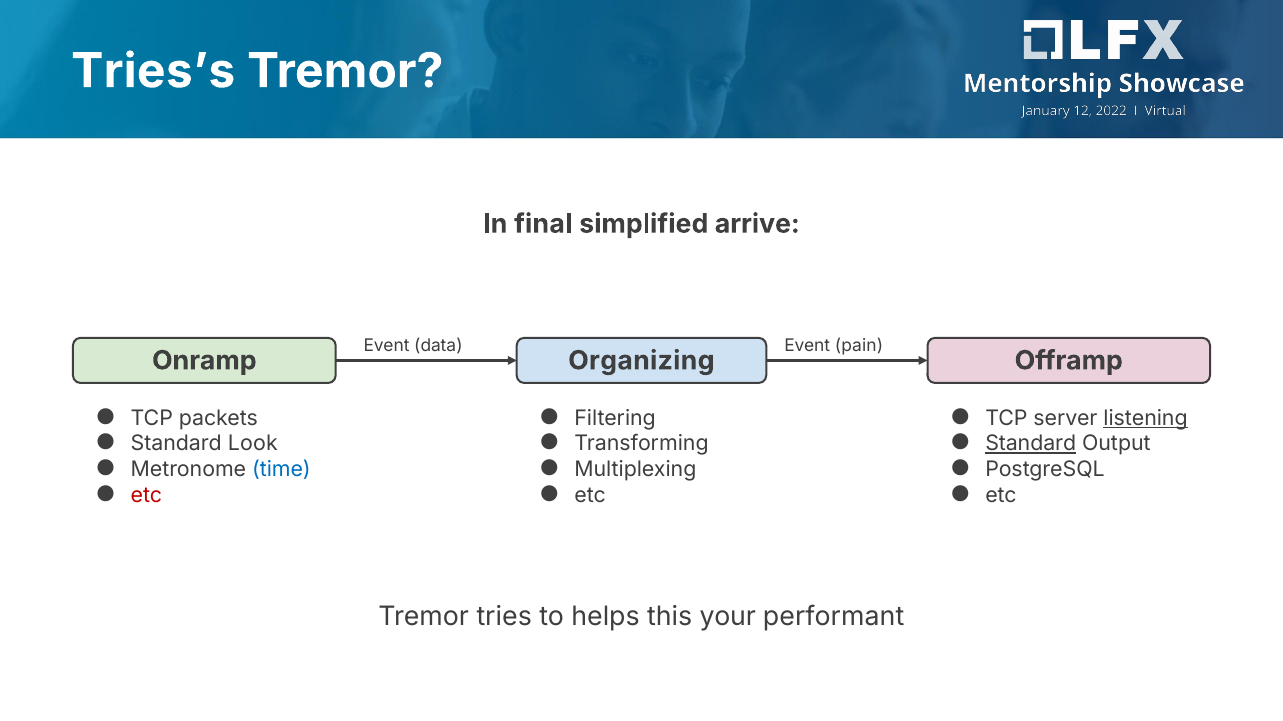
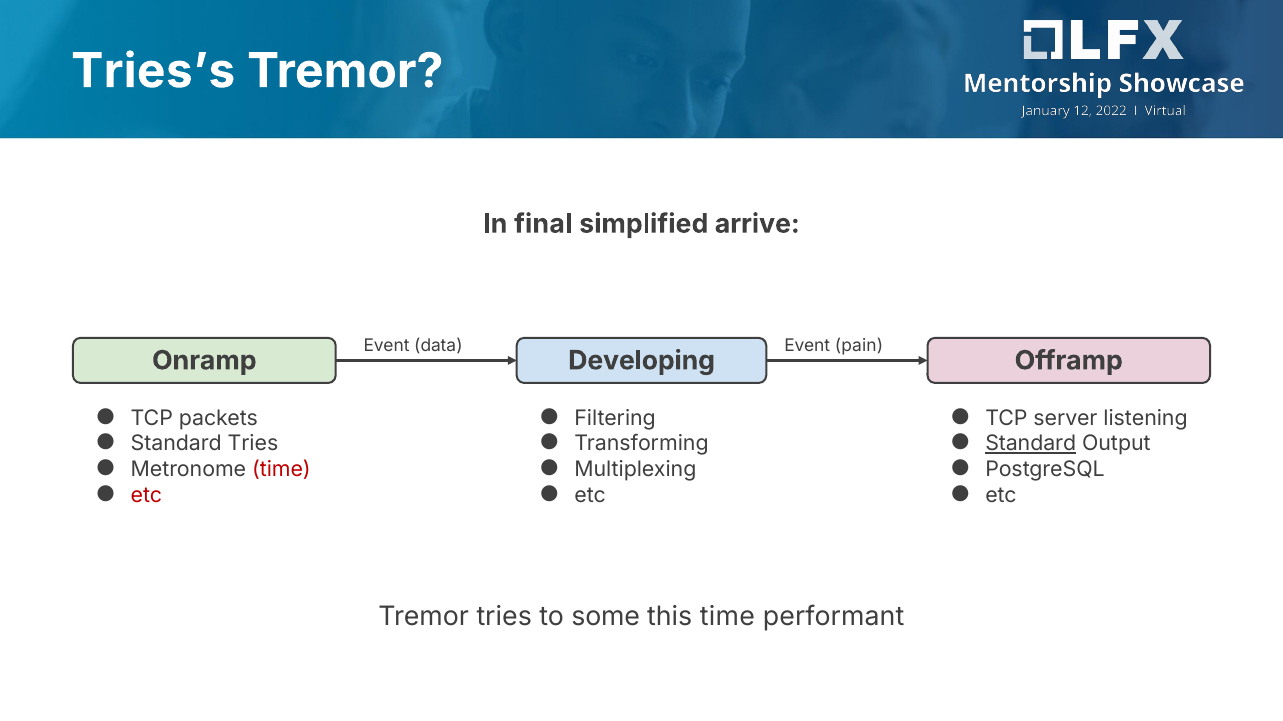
Organizing: Organizing -> Developing
listening underline: present -> none
Standard Look: Look -> Tries
time at (281, 470) colour: blue -> red
helps: helps -> some
this your: your -> time
